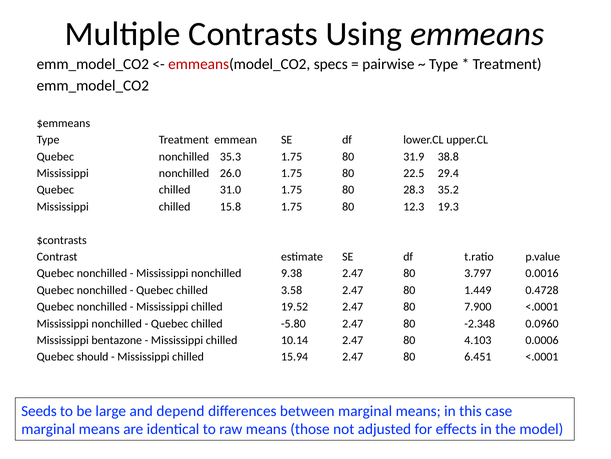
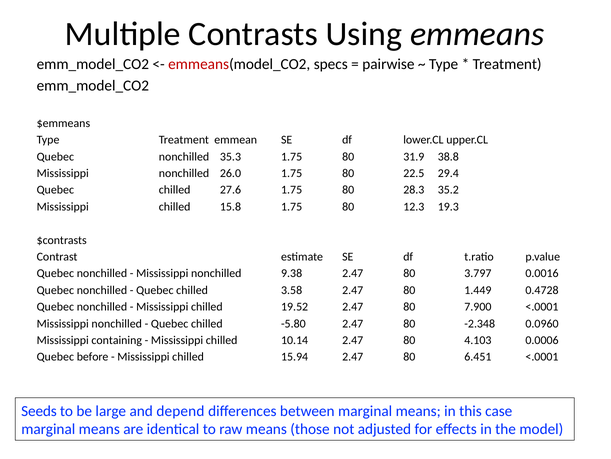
31.0: 31.0 -> 27.6
bentazone: bentazone -> containing
should: should -> before
